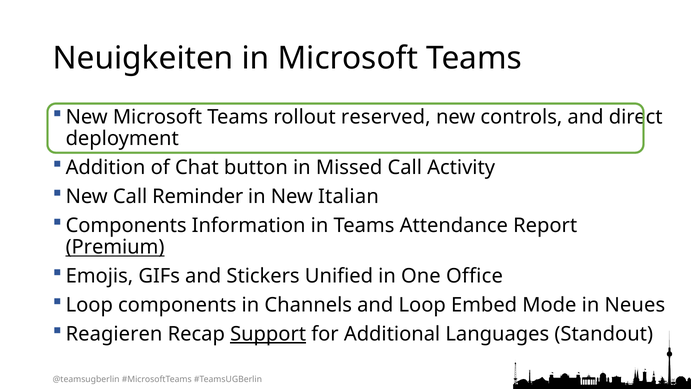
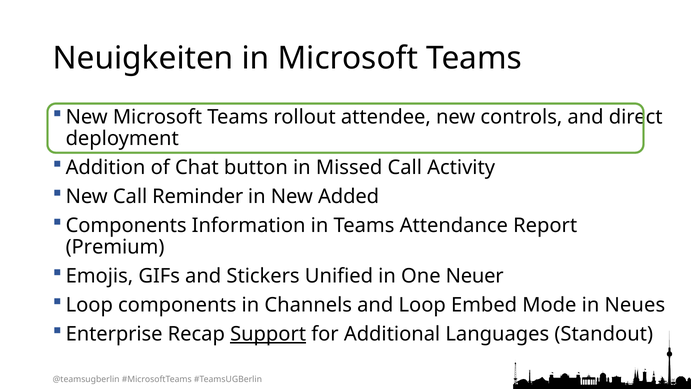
reserved: reserved -> attendee
Italian: Italian -> Added
Premium underline: present -> none
Office: Office -> Neuer
Reagieren: Reagieren -> Enterprise
